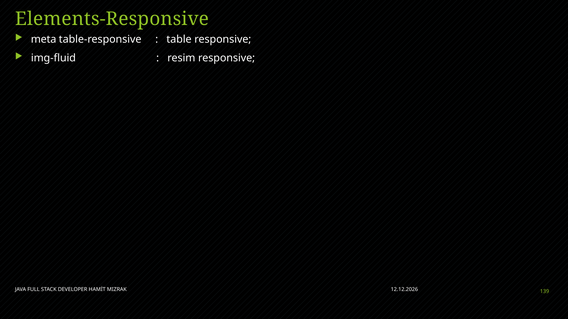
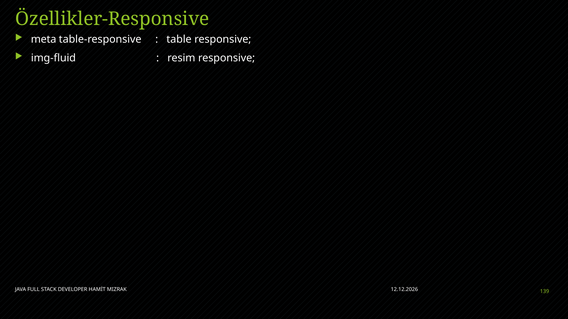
Elements-Responsive: Elements-Responsive -> Özellikler-Responsive
